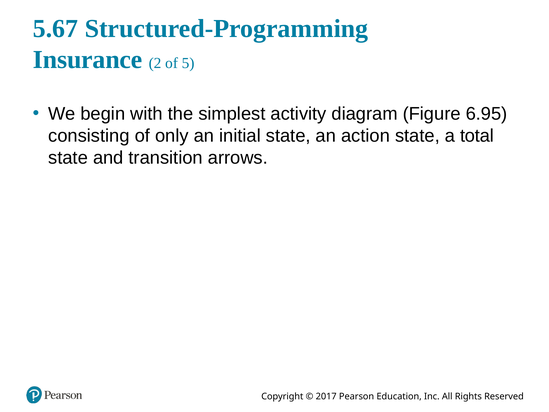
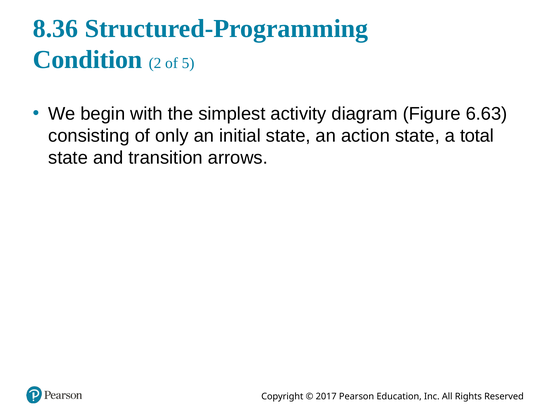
5.67: 5.67 -> 8.36
Insurance: Insurance -> Condition
6.95: 6.95 -> 6.63
